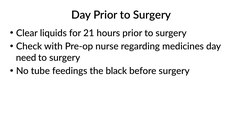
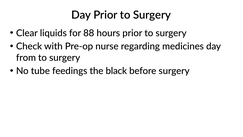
21: 21 -> 88
need: need -> from
